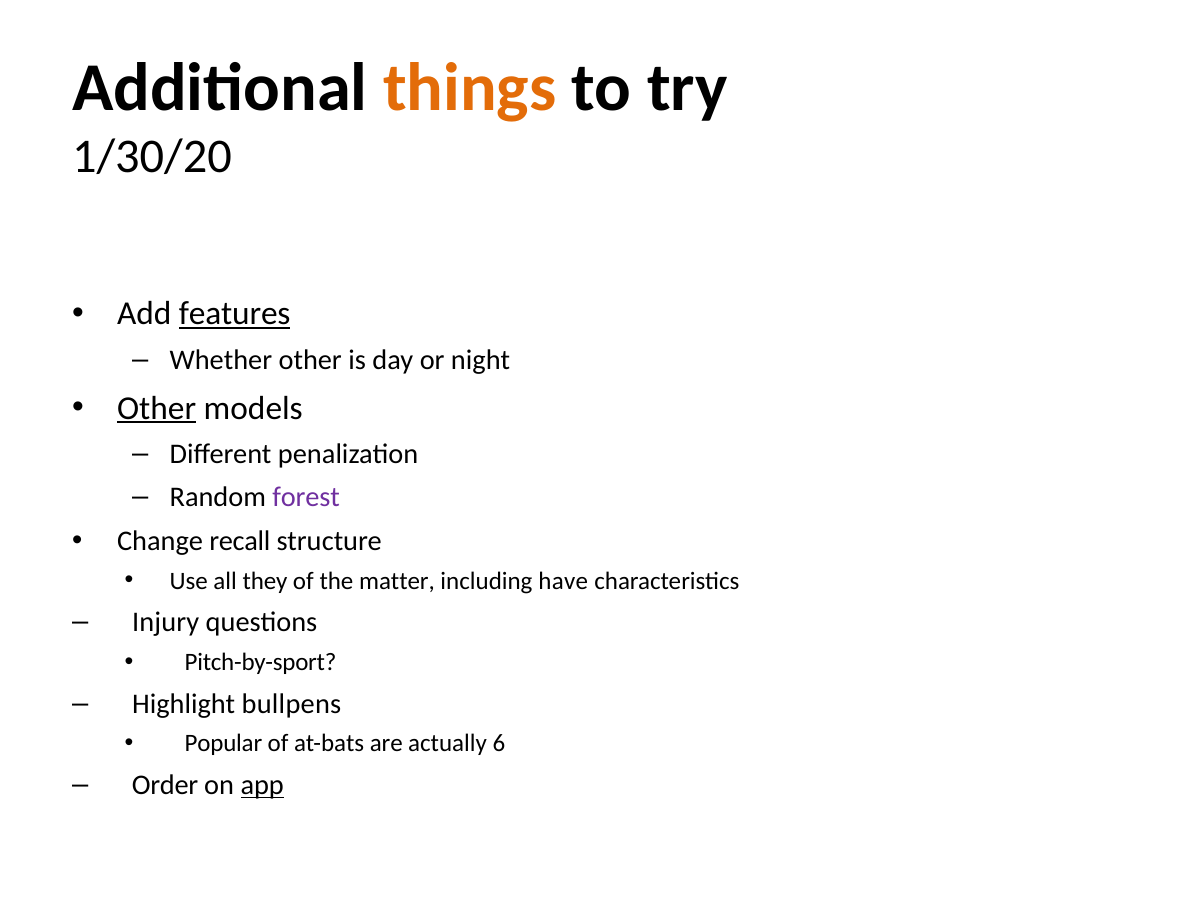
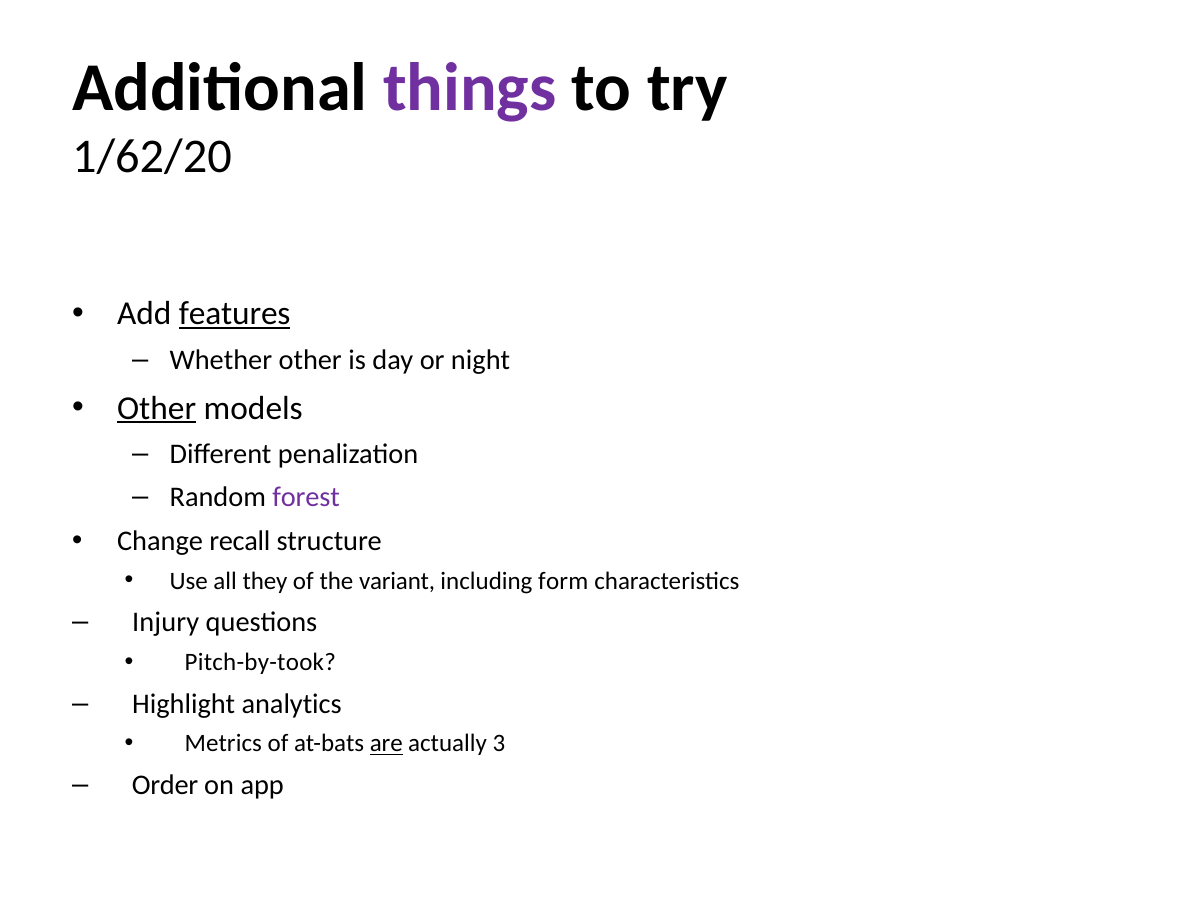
things colour: orange -> purple
1/30/20: 1/30/20 -> 1/62/20
matter: matter -> variant
have: have -> form
Pitch-by-sport: Pitch-by-sport -> Pitch-by-took
bullpens: bullpens -> analytics
Popular: Popular -> Metrics
are underline: none -> present
6: 6 -> 3
app underline: present -> none
